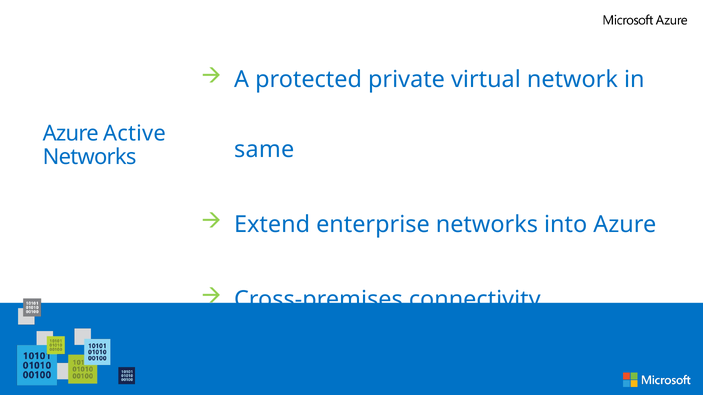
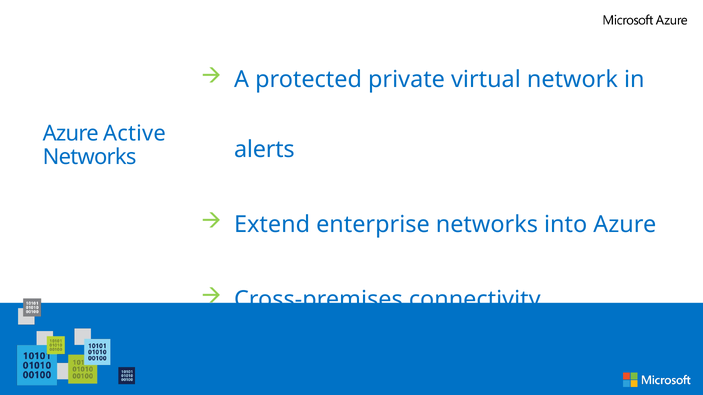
same: same -> alerts
